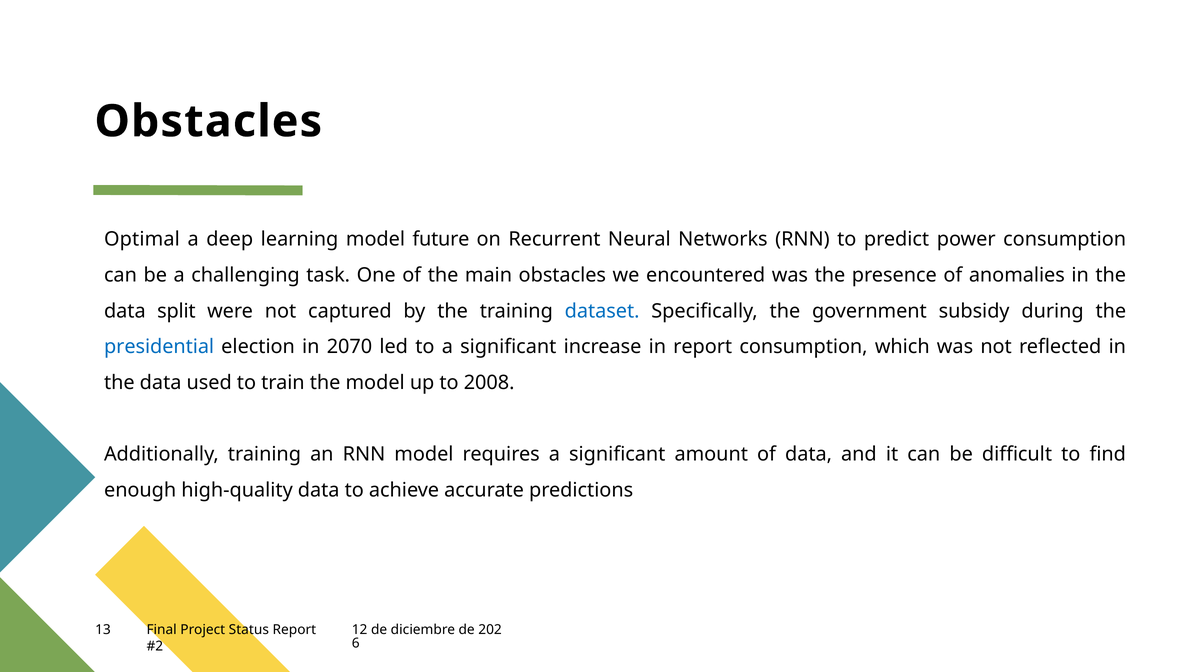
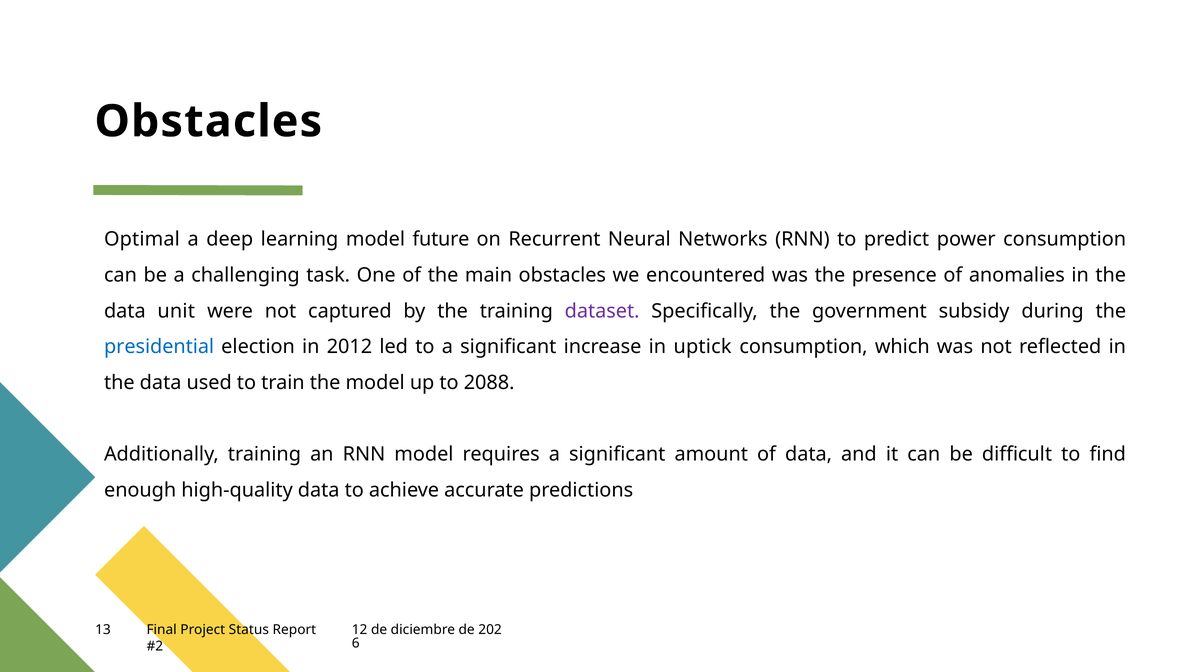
split: split -> unit
dataset colour: blue -> purple
2070: 2070 -> 2012
in report: report -> uptick
2008: 2008 -> 2088
